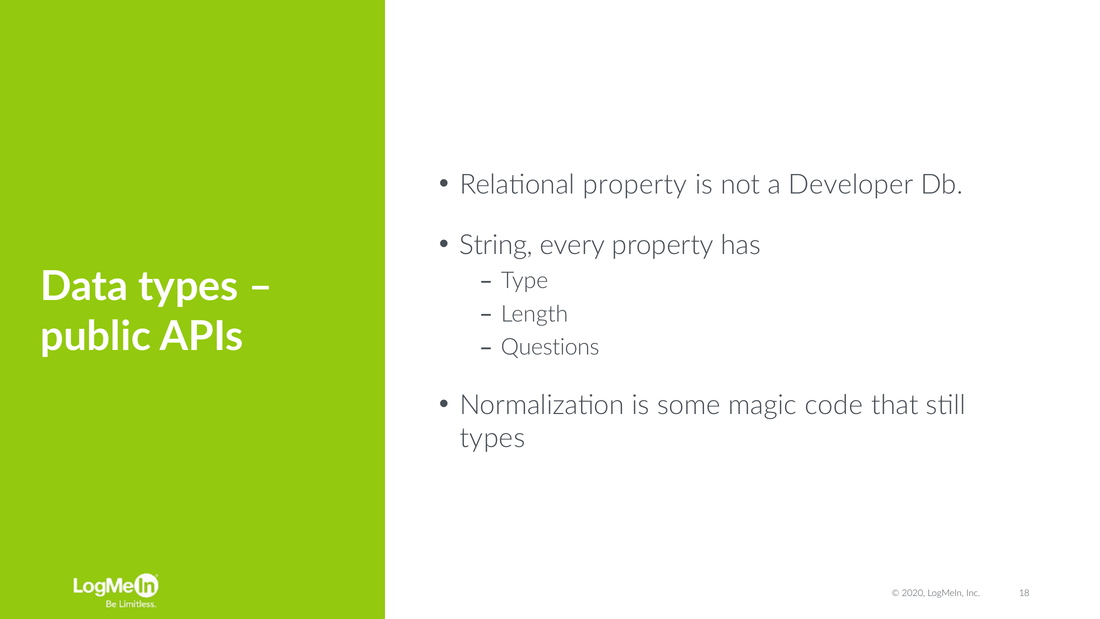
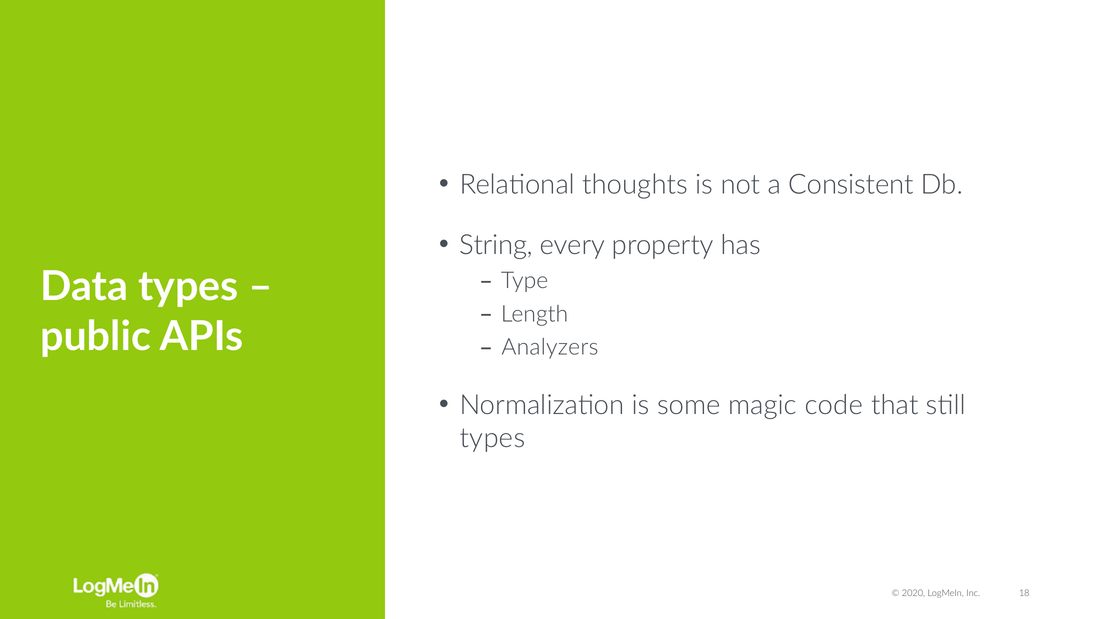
Relational property: property -> thoughts
Developer: Developer -> Consistent
Questions: Questions -> Analyzers
